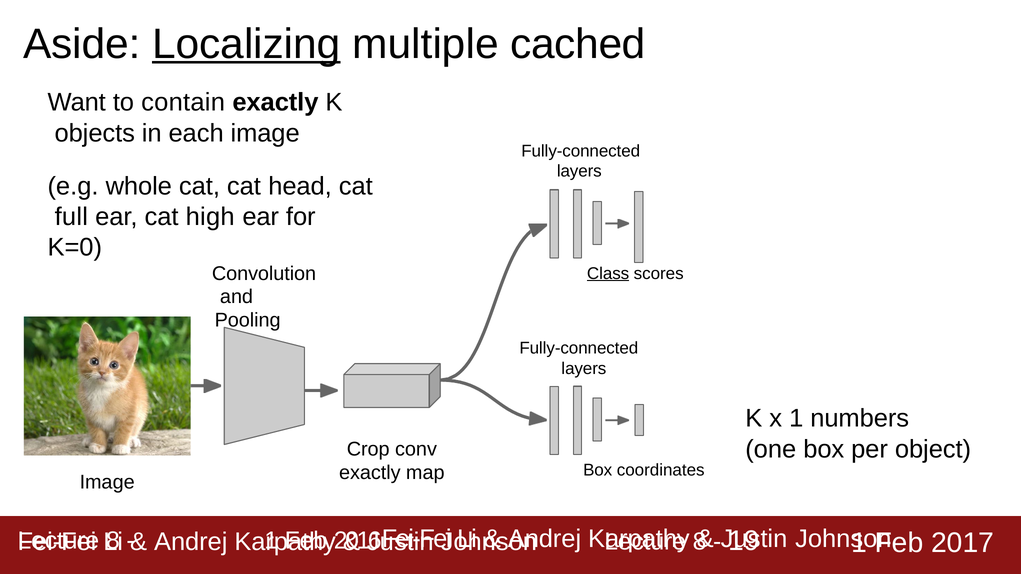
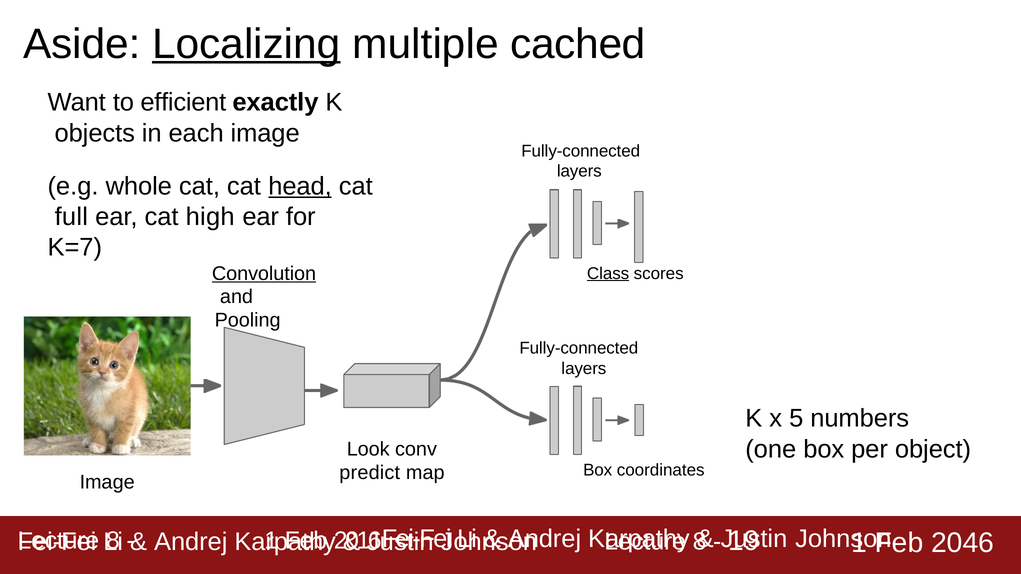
contain: contain -> efficient
head underline: none -> present
K=0: K=0 -> K=7
Convolution underline: none -> present
x 1: 1 -> 5
Crop: Crop -> Look
exactly at (370, 473): exactly -> predict
2017: 2017 -> 2046
